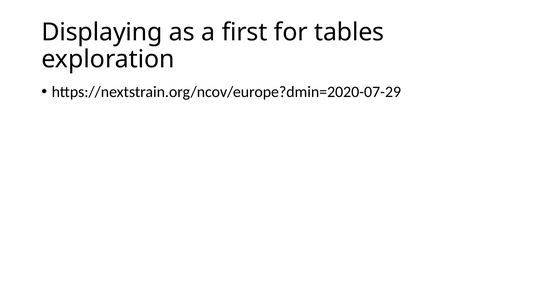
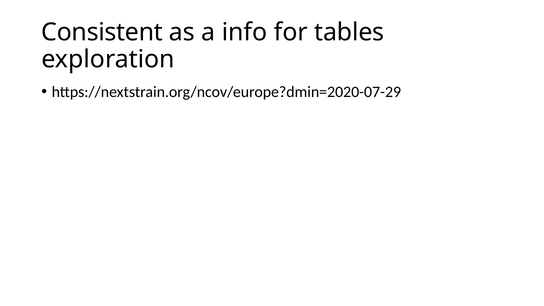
Displaying: Displaying -> Consistent
first: first -> info
